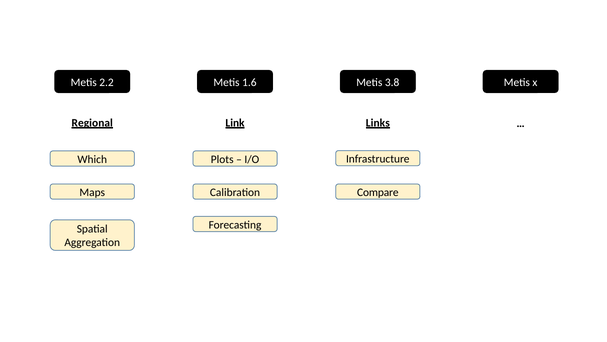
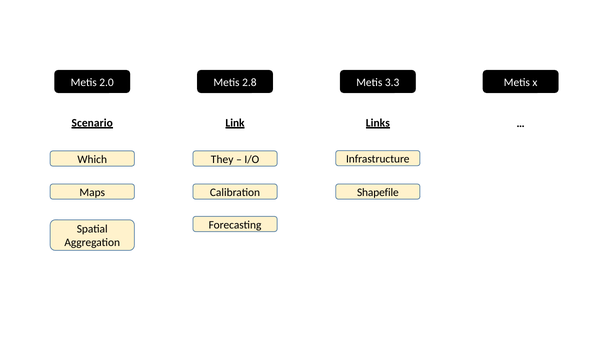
2.2: 2.2 -> 2.0
1.6: 1.6 -> 2.8
3.8: 3.8 -> 3.3
Regional: Regional -> Scenario
Plots: Plots -> They
Compare: Compare -> Shapefile
